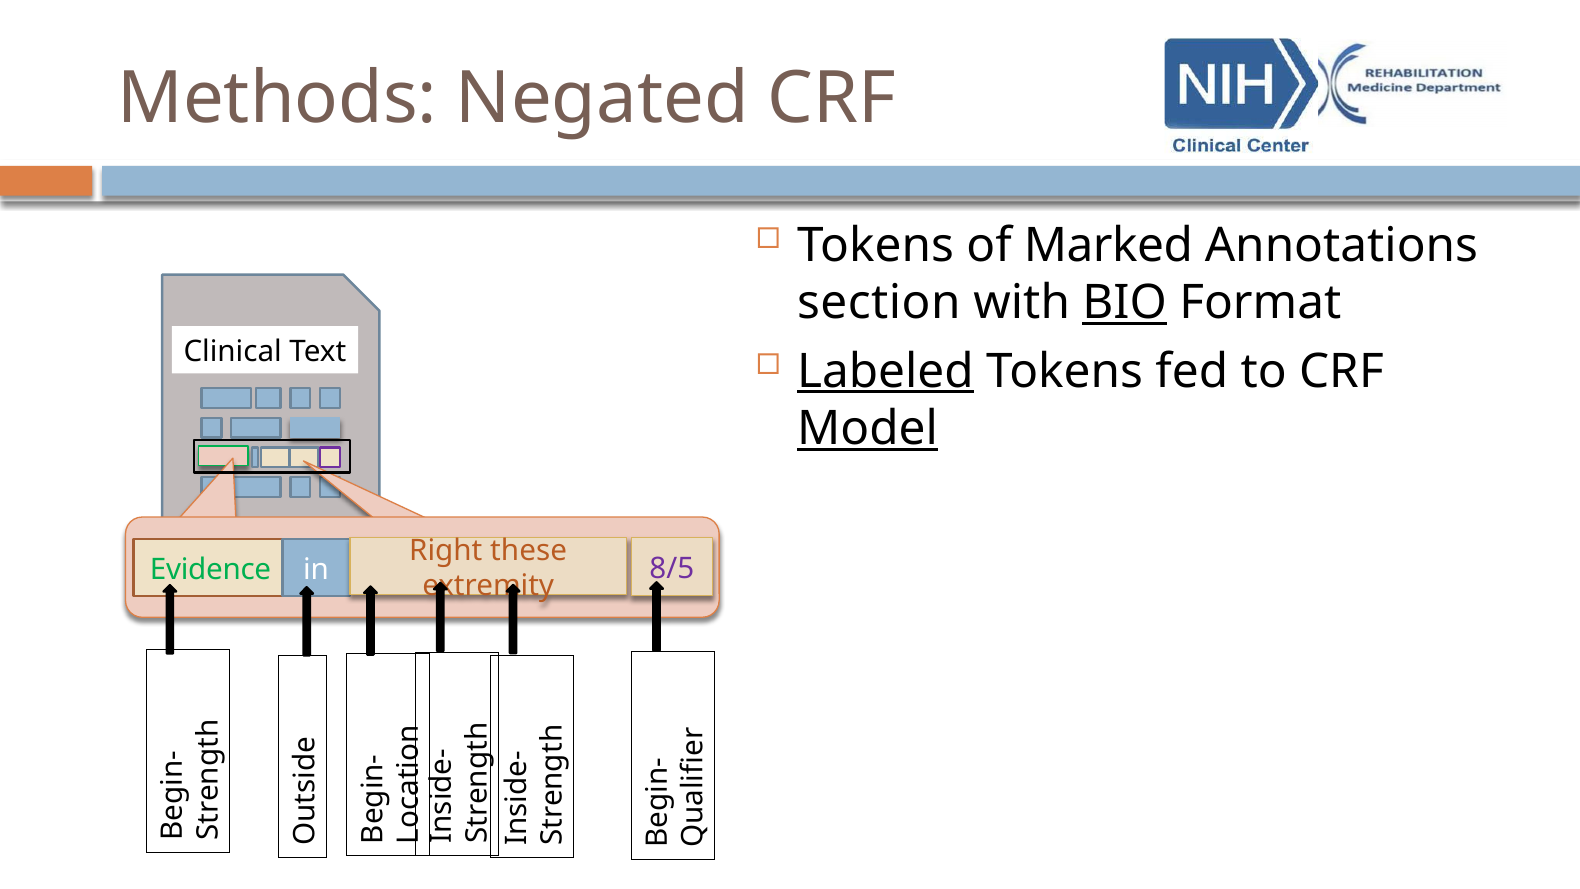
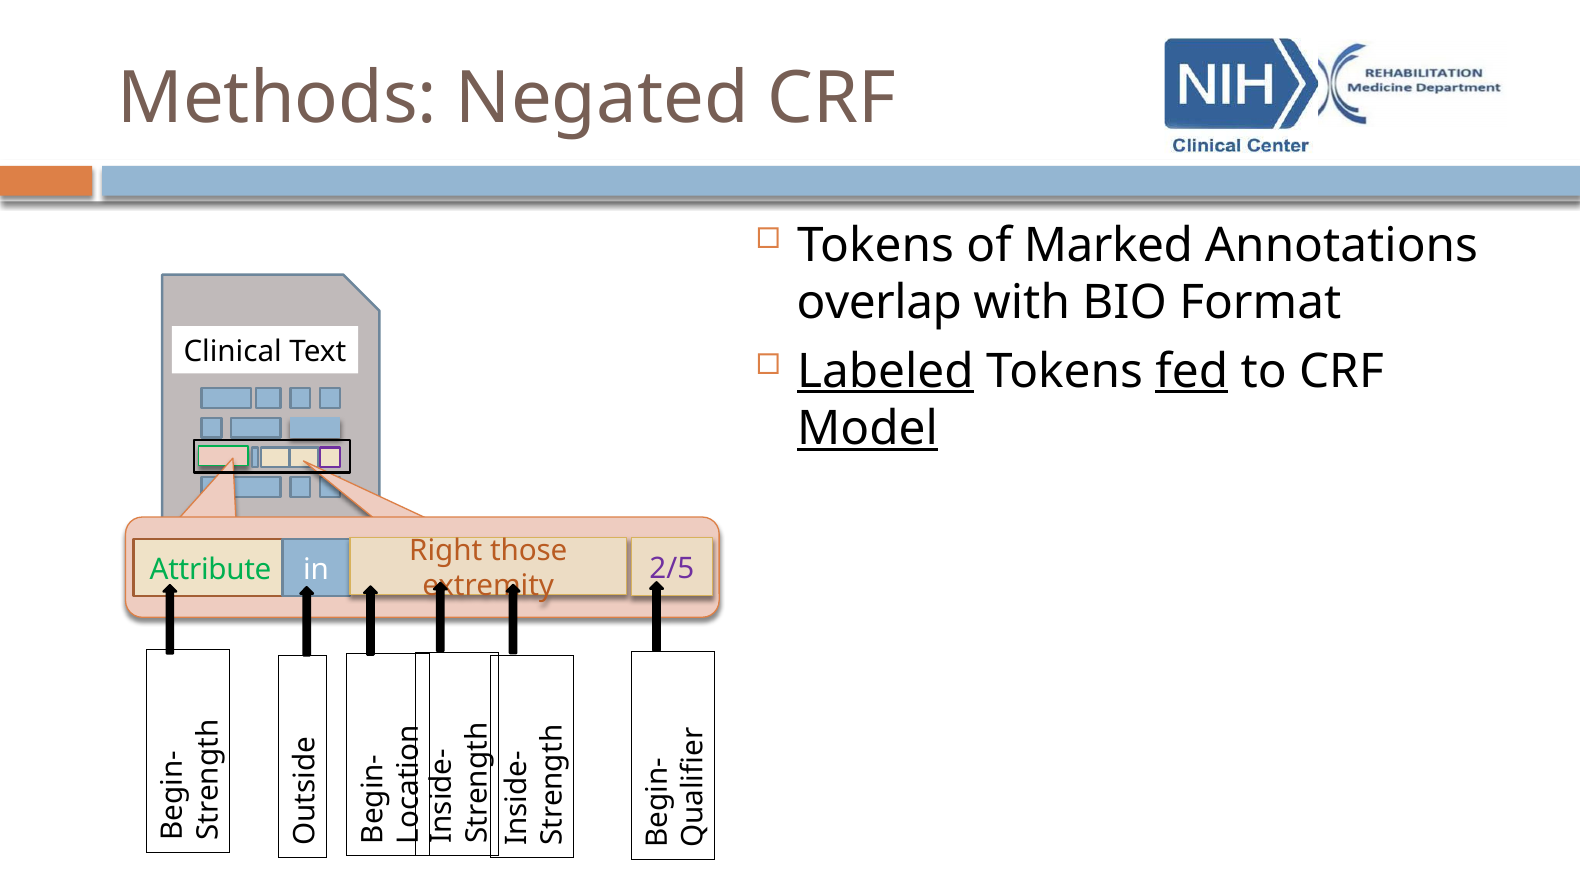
section: section -> overlap
BIO underline: present -> none
fed underline: none -> present
these: these -> those
8/5: 8/5 -> 2/5
Evidence: Evidence -> Attribute
